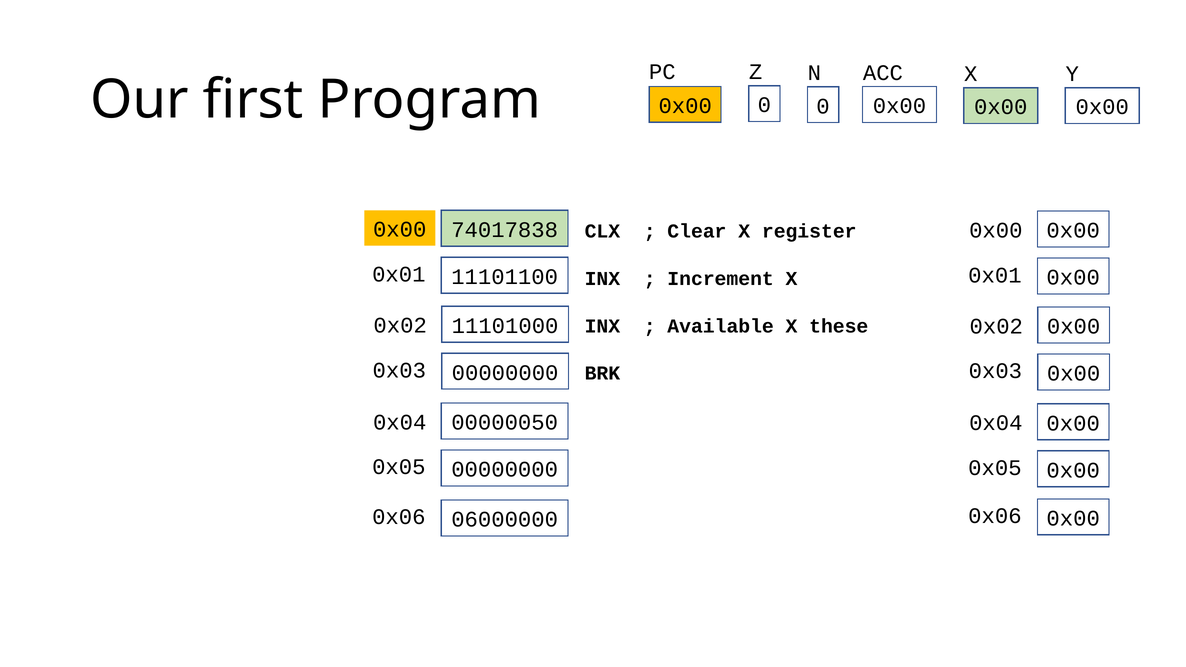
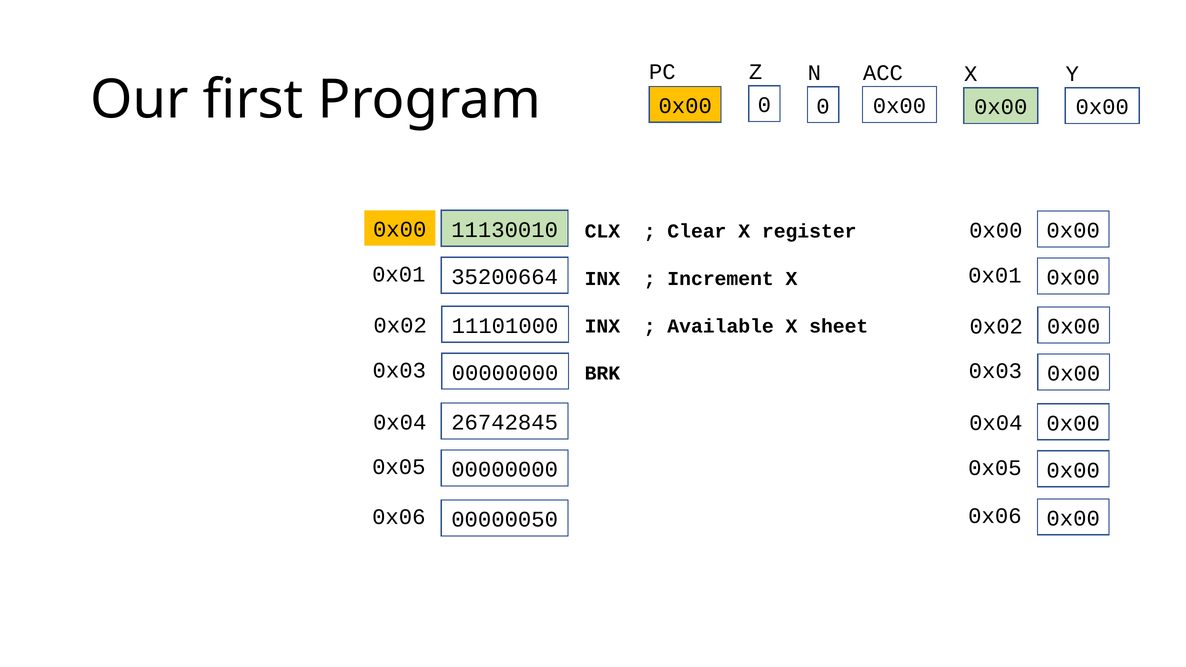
74017838: 74017838 -> 11130010
11101100: 11101100 -> 35200664
these: these -> sheet
00000050: 00000050 -> 26742845
06000000: 06000000 -> 00000050
